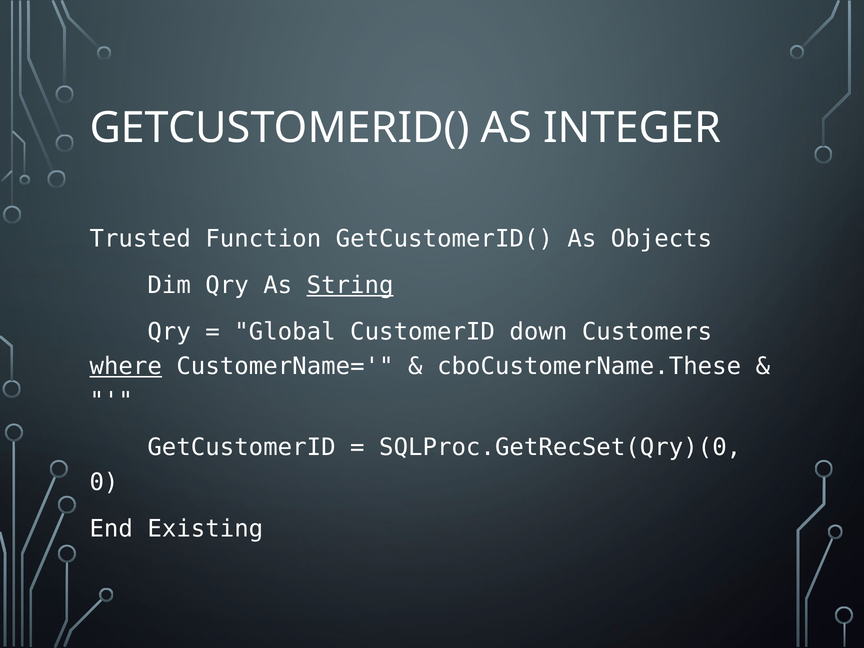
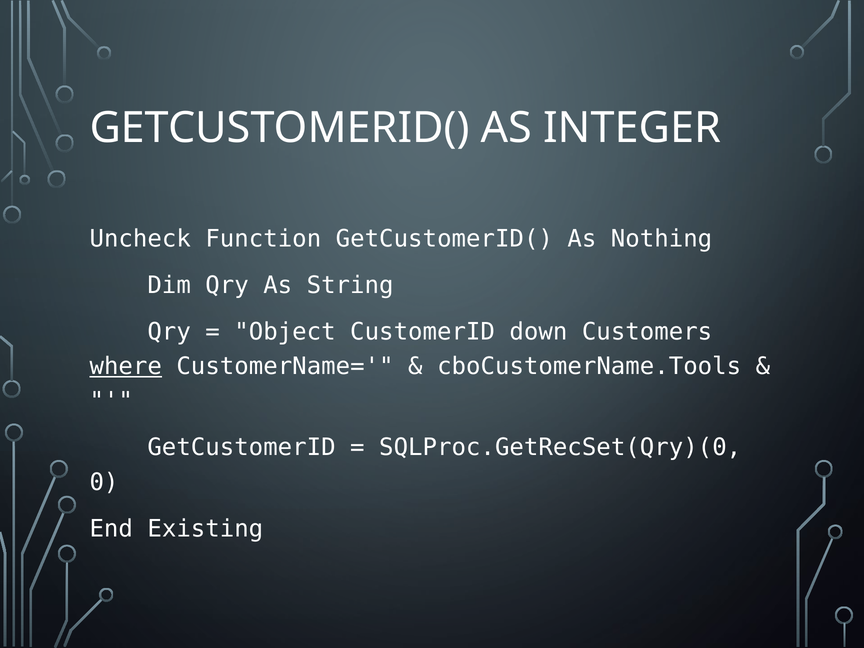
Trusted: Trusted -> Uncheck
Objects: Objects -> Nothing
String underline: present -> none
Global: Global -> Object
cboCustomerName.These: cboCustomerName.These -> cboCustomerName.Tools
